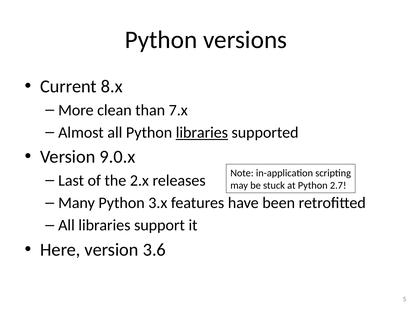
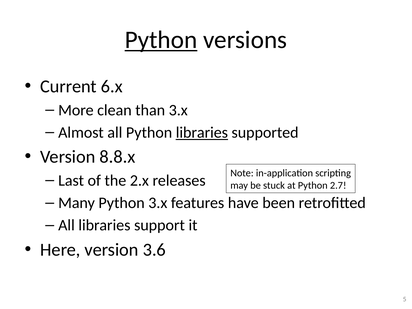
Python at (161, 40) underline: none -> present
8.x: 8.x -> 6.x
than 7.x: 7.x -> 3.x
9.0.x: 9.0.x -> 8.8.x
